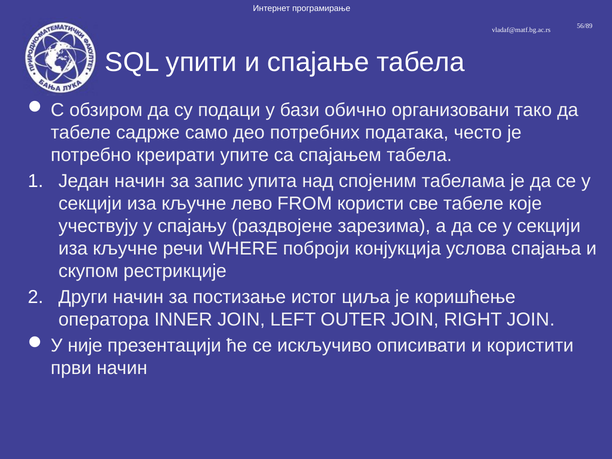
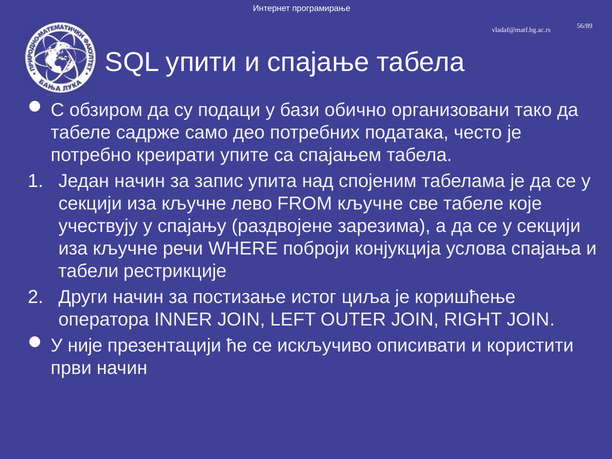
FROM користи: користи -> кључне
скупом: скупом -> табели
